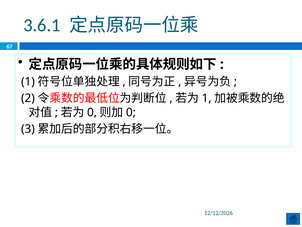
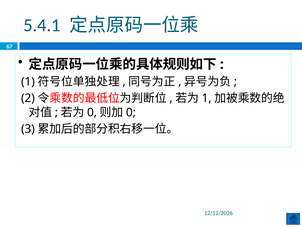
3.6.1: 3.6.1 -> 5.4.1
